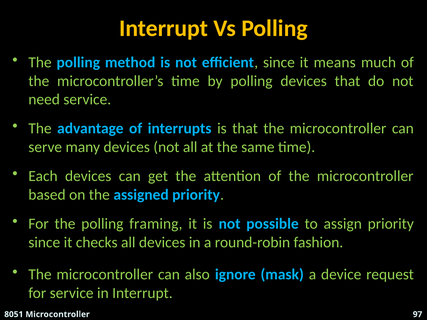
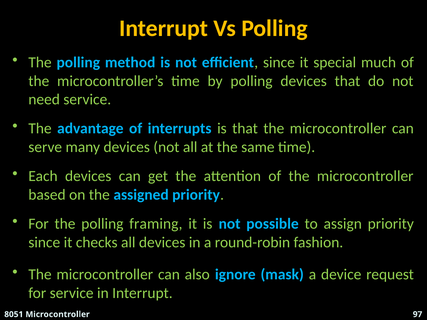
means: means -> special
